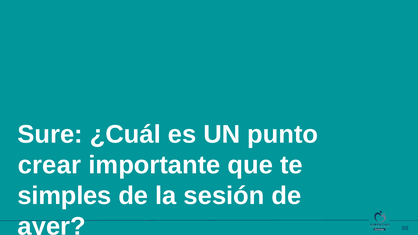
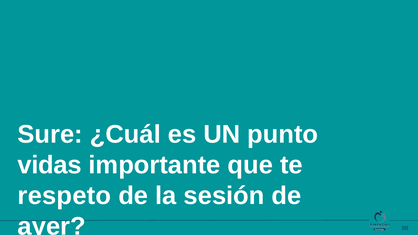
crear: crear -> vidas
simples: simples -> respeto
